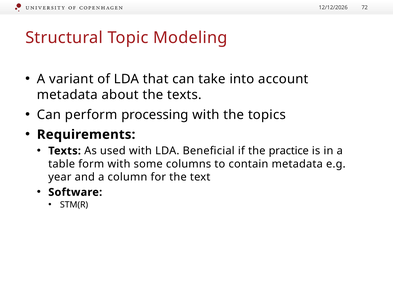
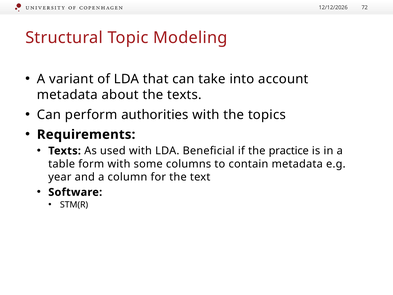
processing: processing -> authorities
